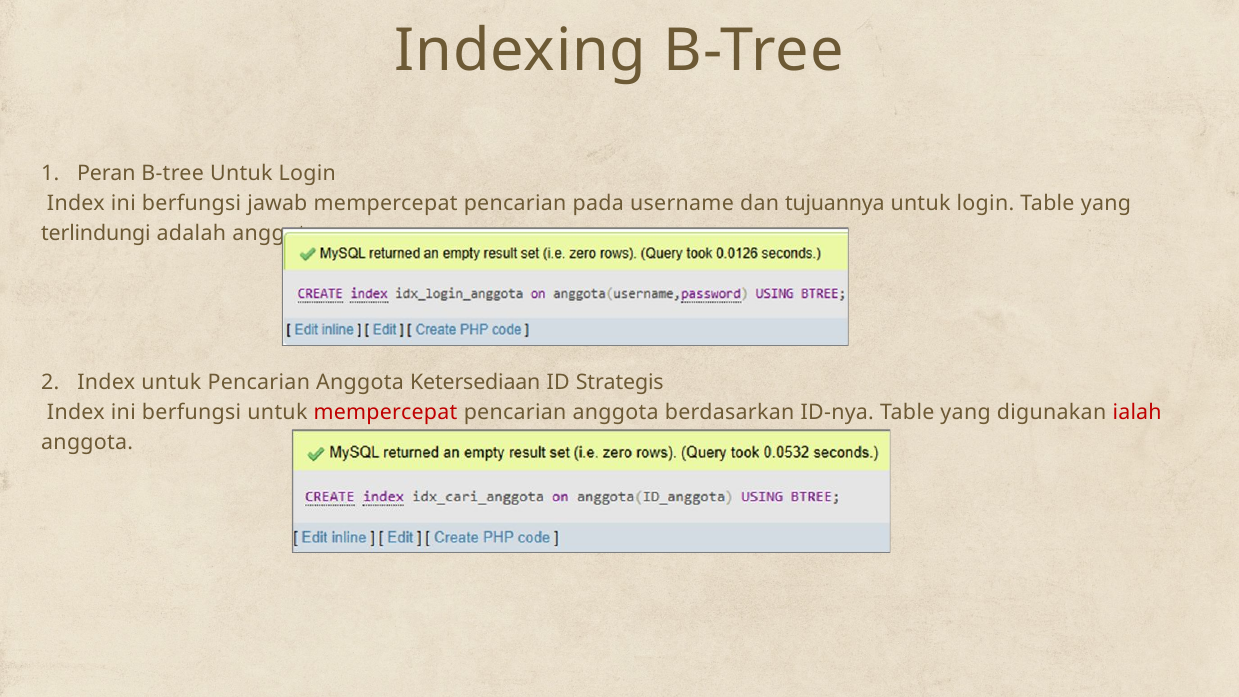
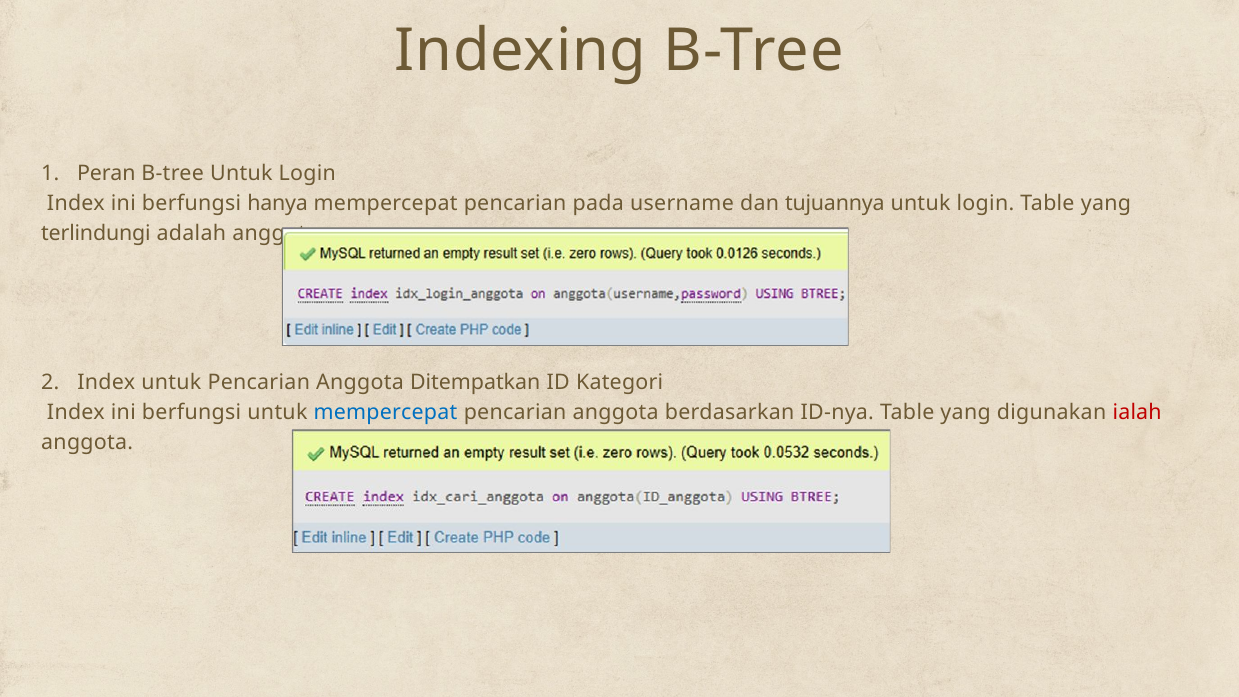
jawab: jawab -> hanya
Ketersediaan: Ketersediaan -> Ditempatkan
Strategis: Strategis -> Kategori
mempercepat at (385, 413) colour: red -> blue
